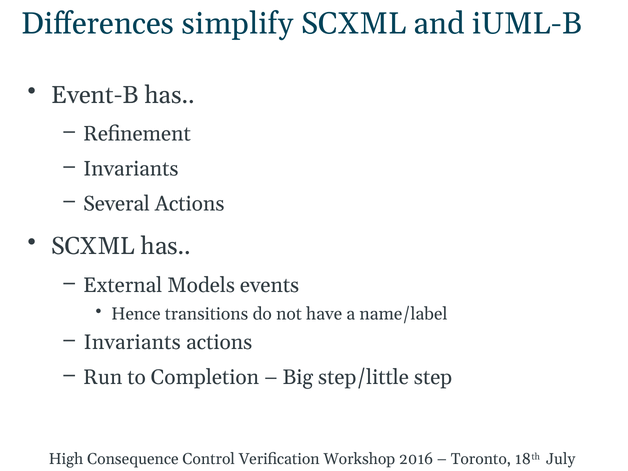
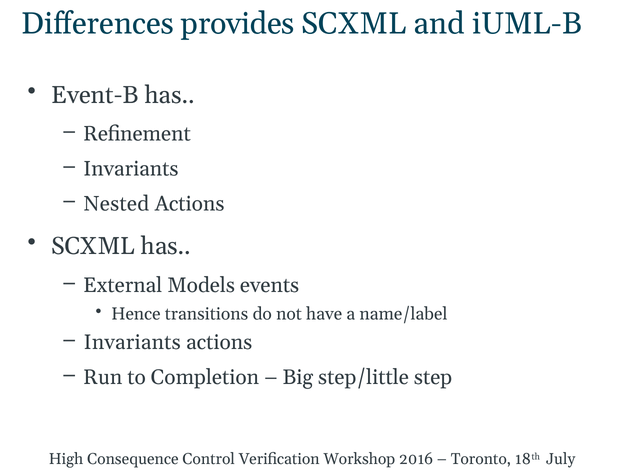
simplify: simplify -> provides
Several: Several -> Nested
